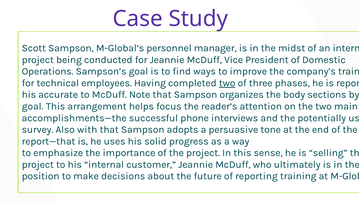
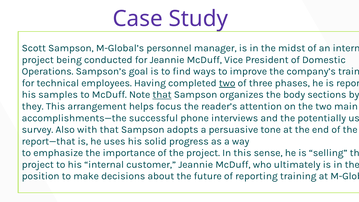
accurate: accurate -> samples
that at (162, 95) underline: none -> present
goal at (33, 106): goal -> they
